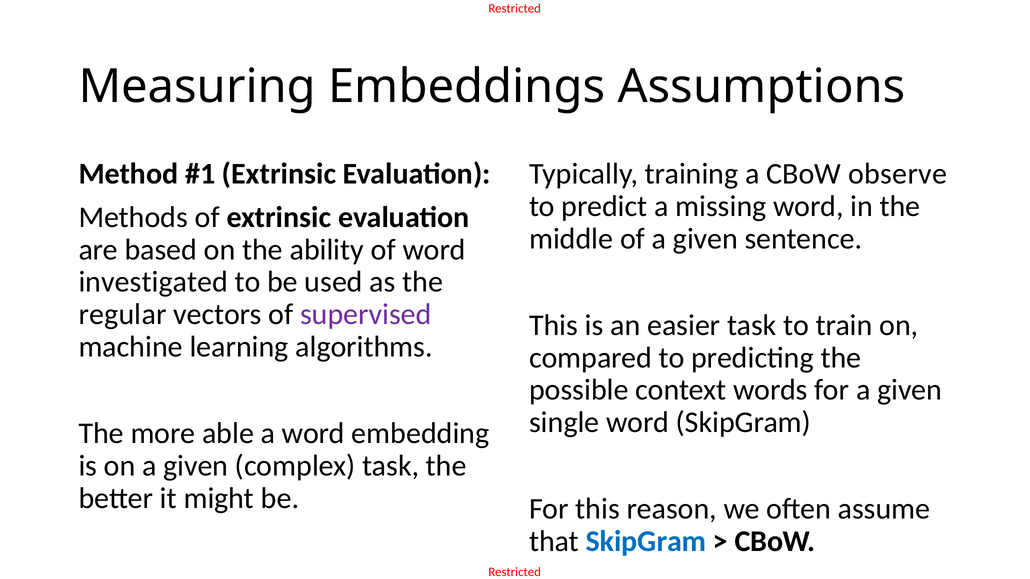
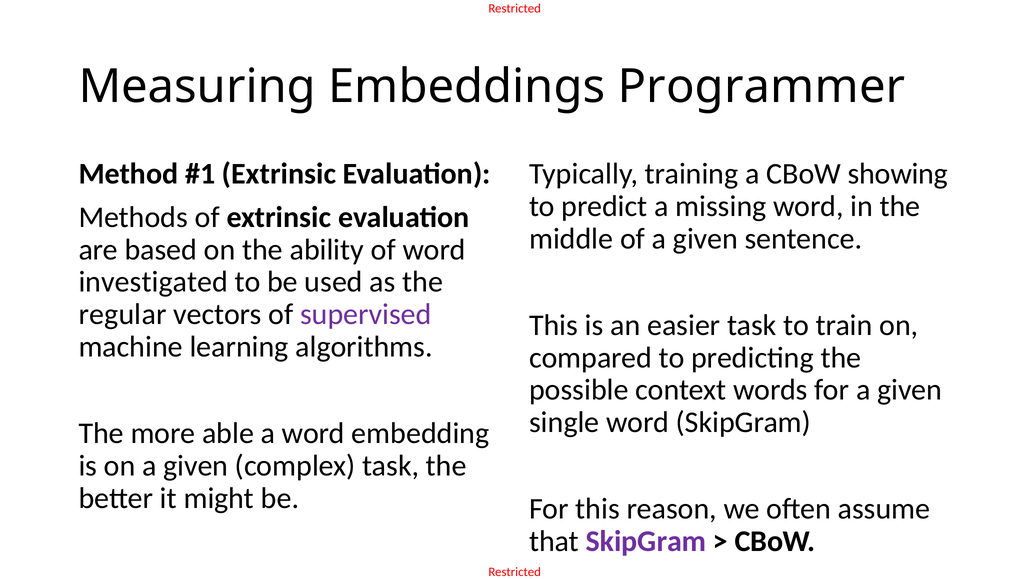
Assumptions: Assumptions -> Programmer
observe: observe -> showing
SkipGram at (646, 542) colour: blue -> purple
